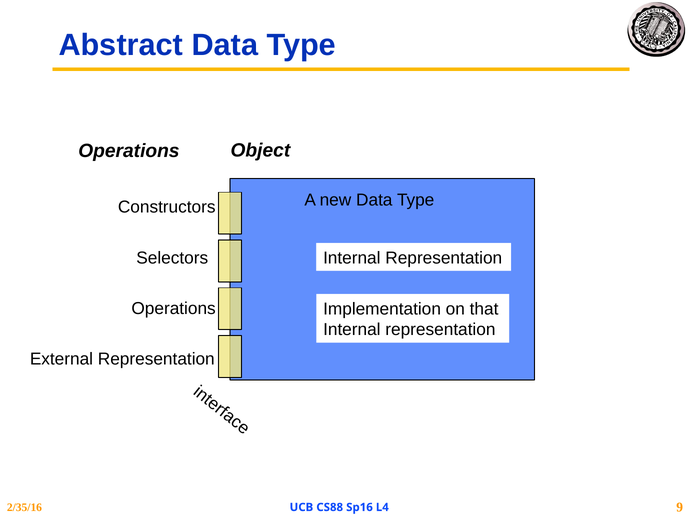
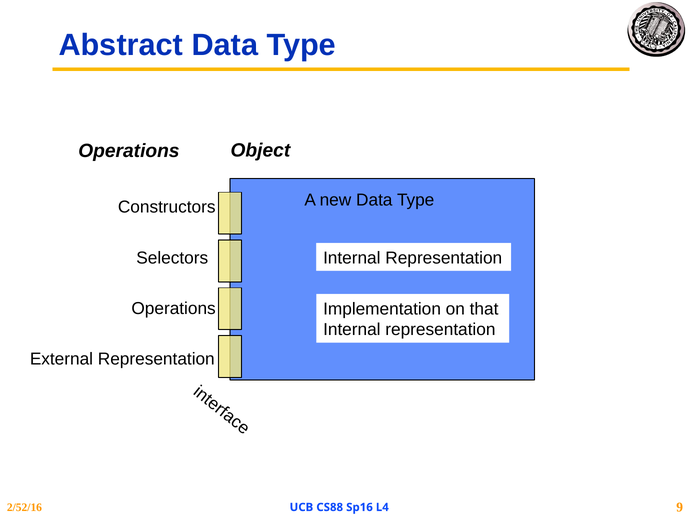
2/35/16: 2/35/16 -> 2/52/16
